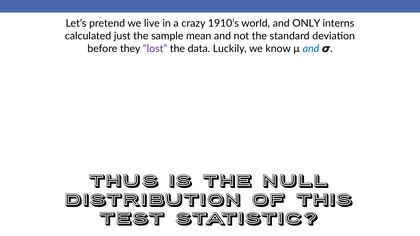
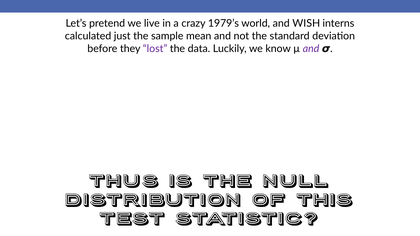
1910’s: 1910’s -> 1979’s
ONLY: ONLY -> WISH
and at (311, 49) colour: blue -> purple
